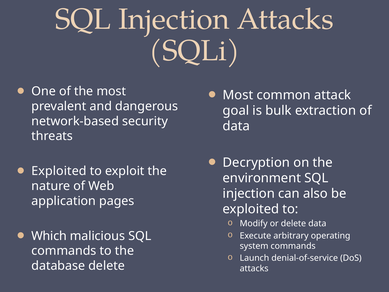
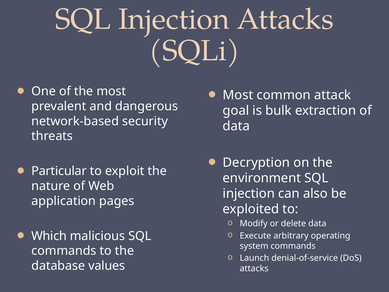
Exploited at (59, 171): Exploited -> Particular
database delete: delete -> values
